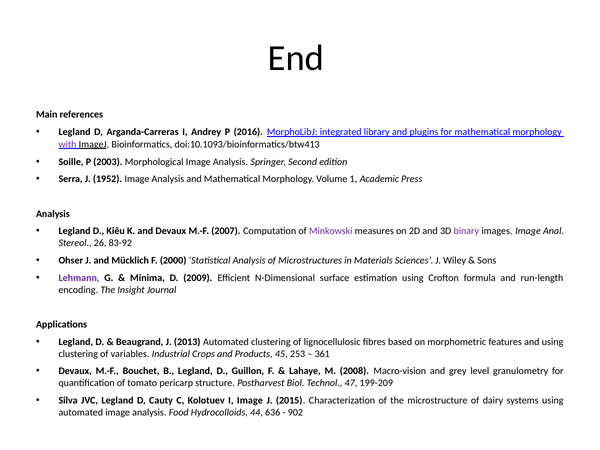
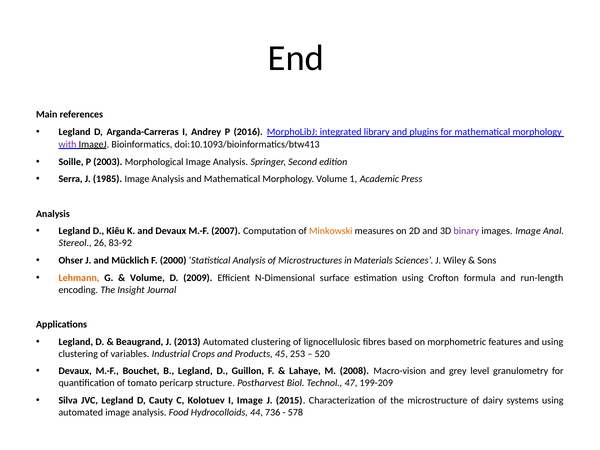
1952: 1952 -> 1985
Minkowski colour: purple -> orange
Lehmann colour: purple -> orange
Minima at (147, 278): Minima -> Volume
361: 361 -> 520
636: 636 -> 736
902: 902 -> 578
